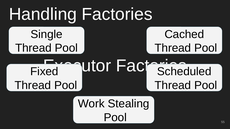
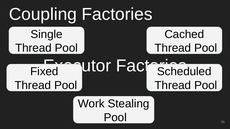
Handling: Handling -> Coupling
